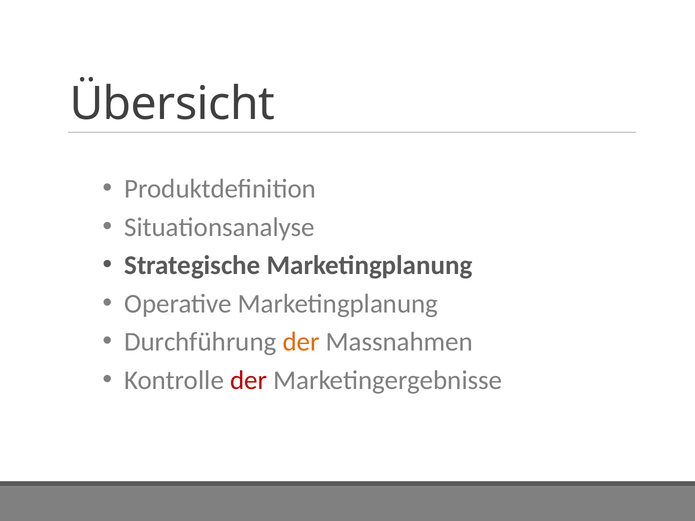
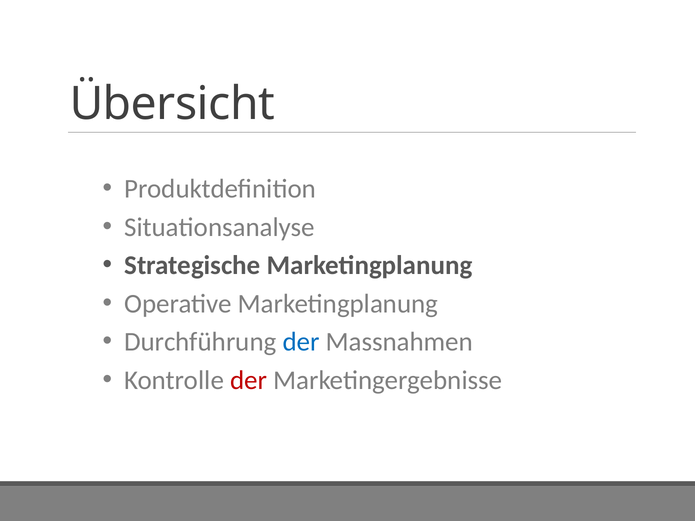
der at (301, 342) colour: orange -> blue
